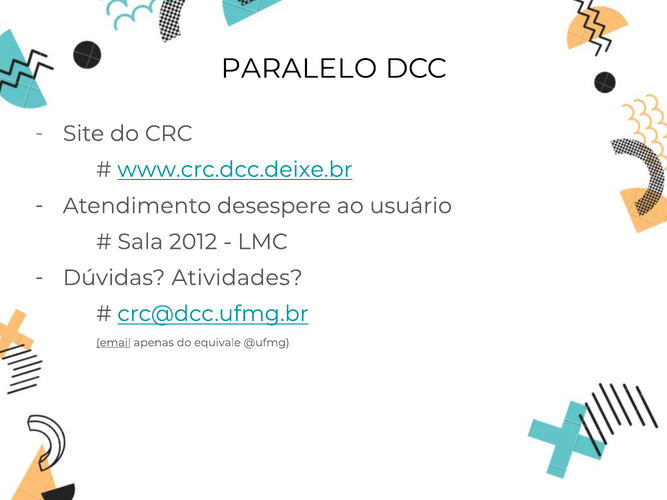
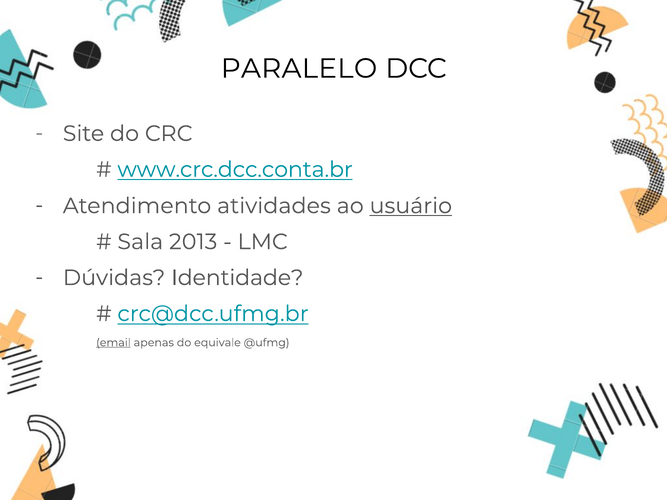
www.crc.dcc.deixe.br: www.crc.dcc.deixe.br -> www.crc.dcc.conta.br
desespere: desespere -> atividades
usuário underline: none -> present
2012: 2012 -> 2013
Atividades: Atividades -> Identidade
